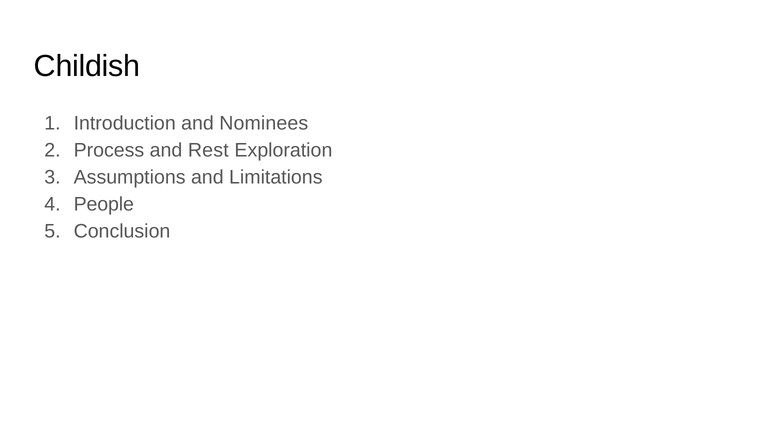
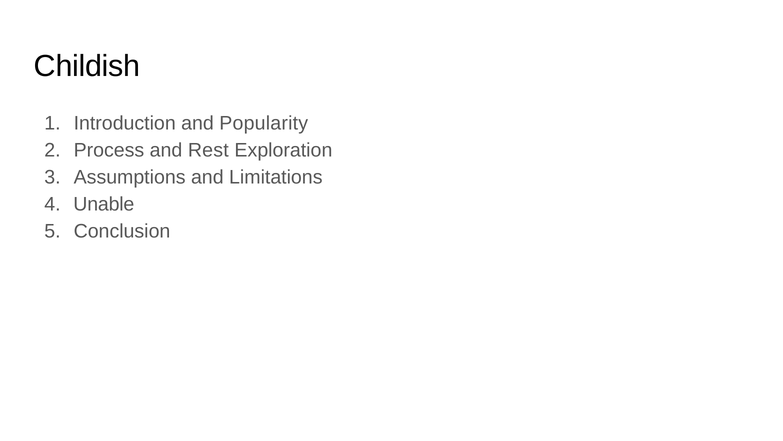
Nominees: Nominees -> Popularity
People: People -> Unable
